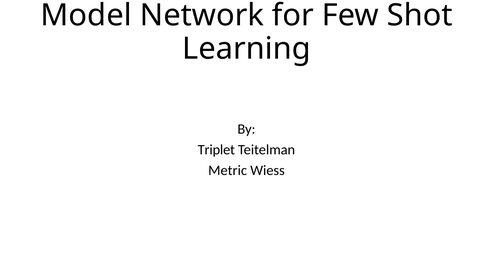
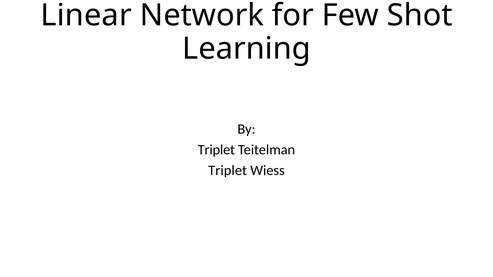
Model: Model -> Linear
Metric at (228, 171): Metric -> Triplet
